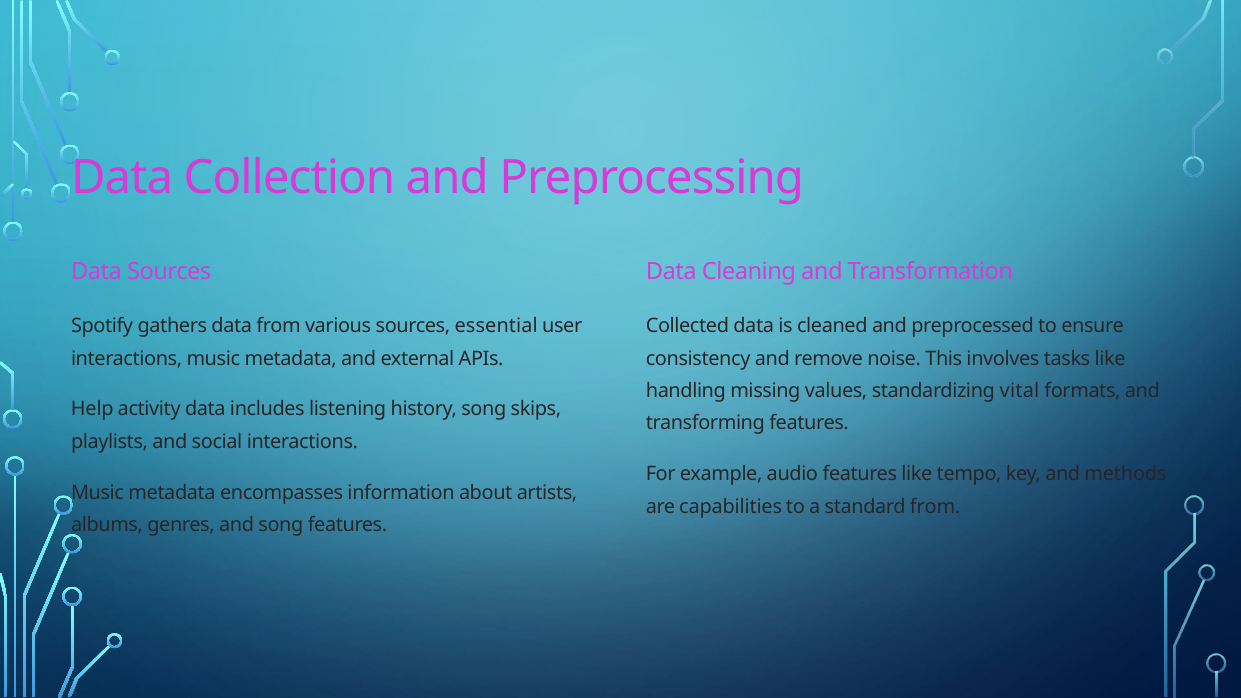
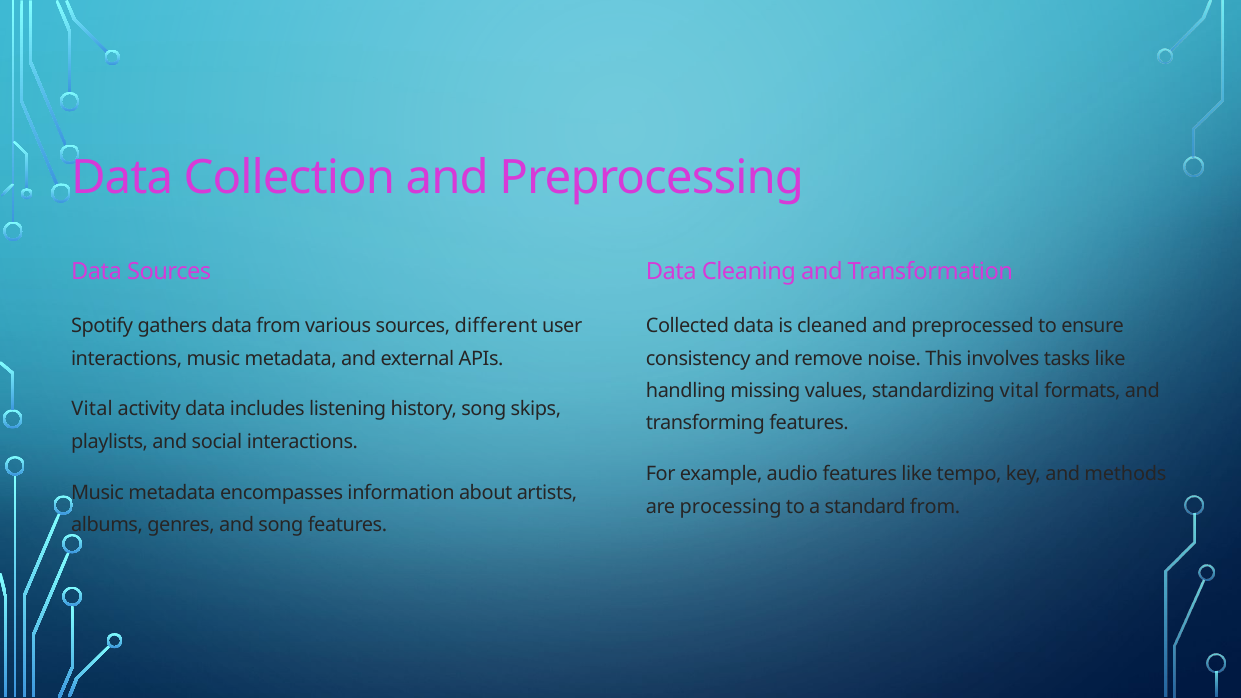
essential: essential -> different
Help at (92, 409): Help -> Vital
capabilities: capabilities -> processing
